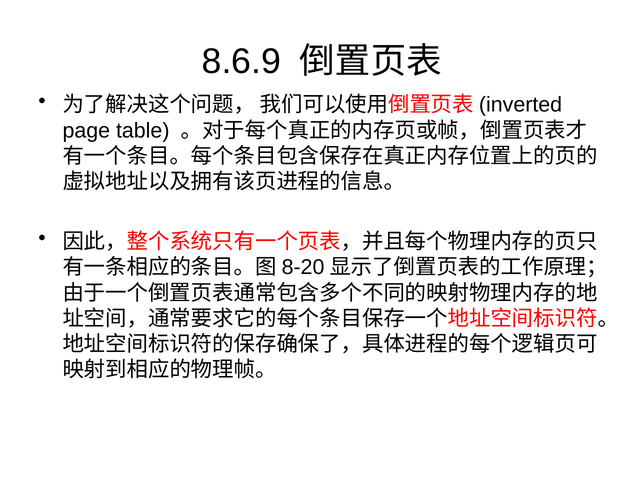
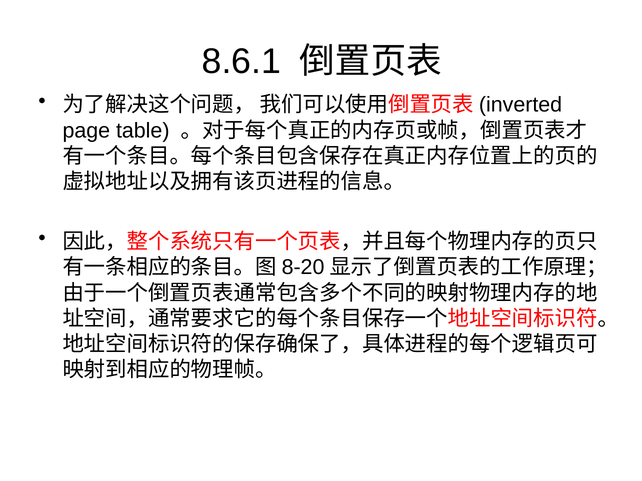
8.6.9: 8.6.9 -> 8.6.1
